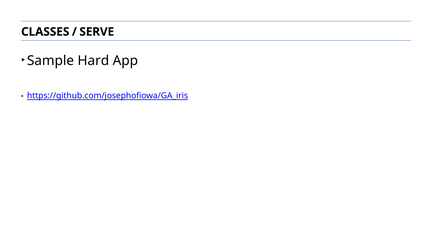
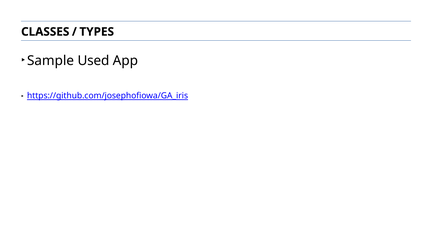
SERVE: SERVE -> TYPES
Hard: Hard -> Used
